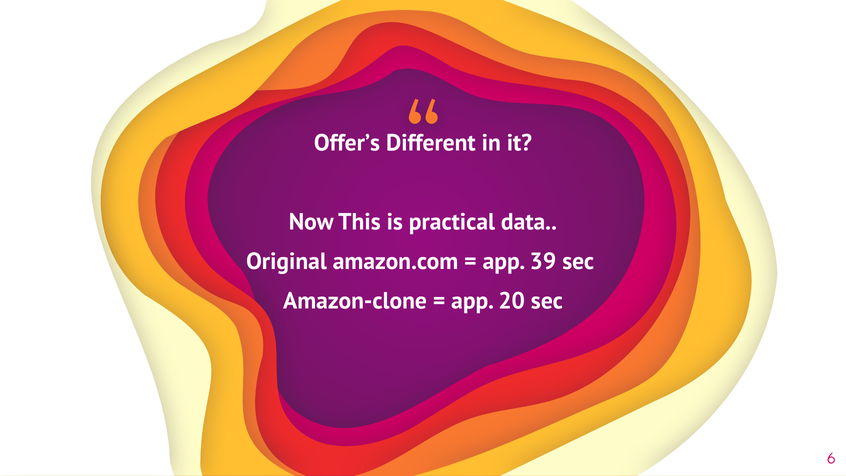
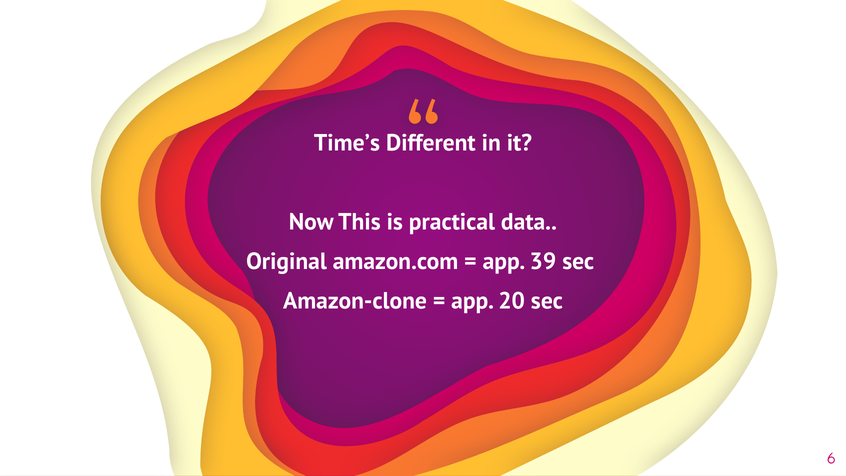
Offer’s: Offer’s -> Time’s
